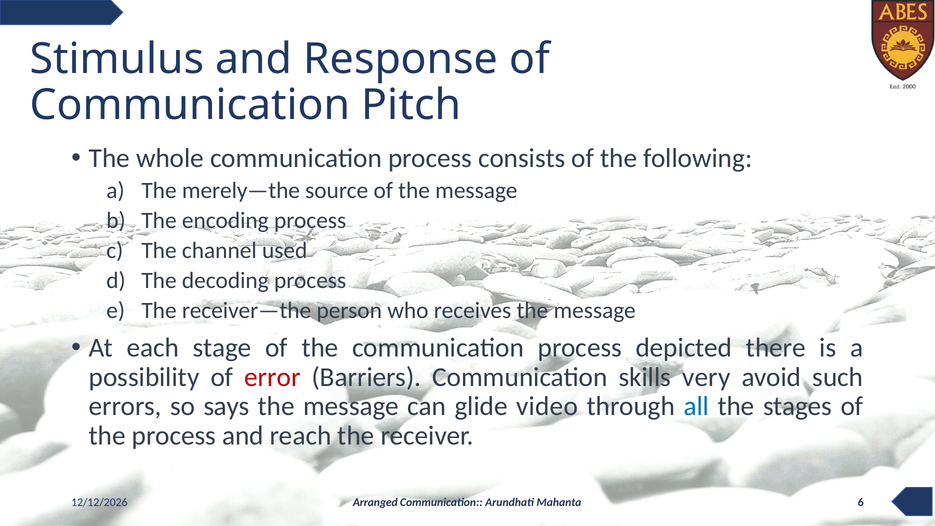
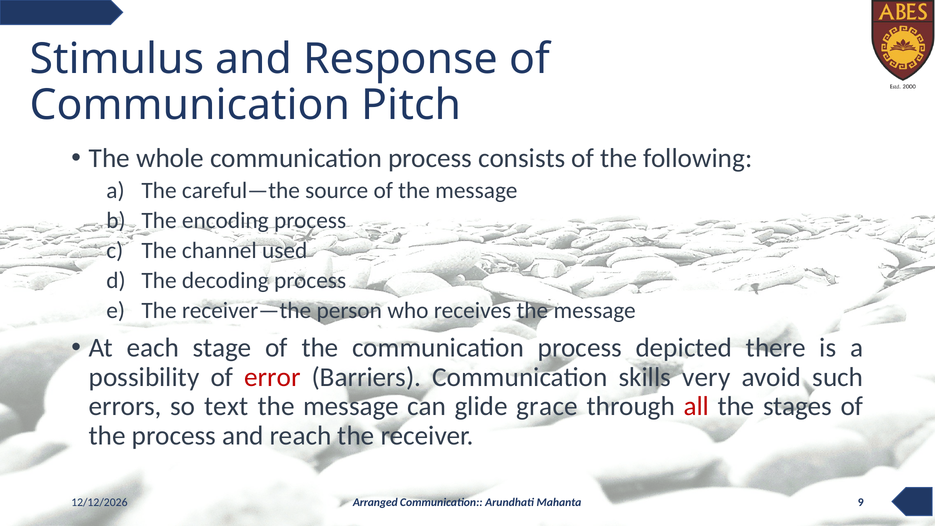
merely—the: merely—the -> careful—the
says: says -> text
video: video -> grace
all colour: blue -> red
6: 6 -> 9
